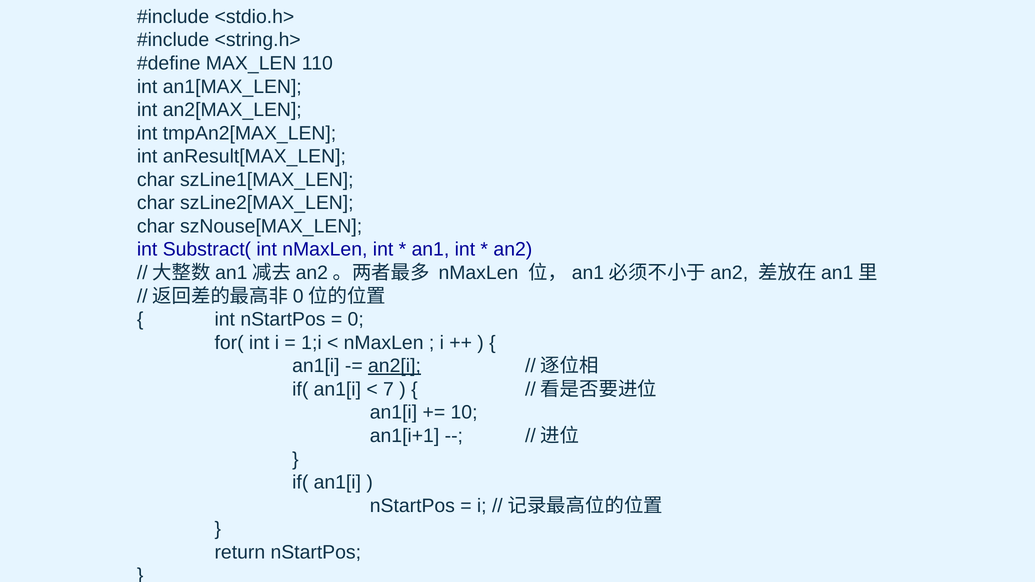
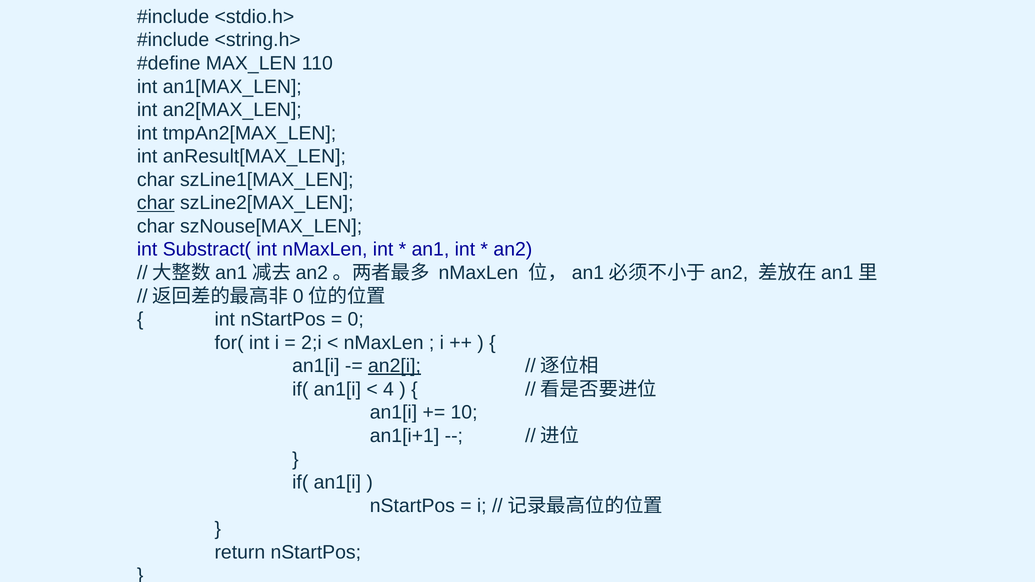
char at (156, 203) underline: none -> present
1;i: 1;i -> 2;i
7: 7 -> 4
